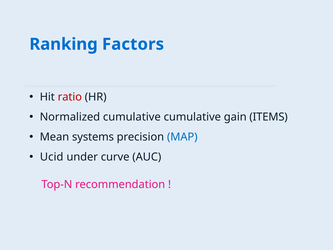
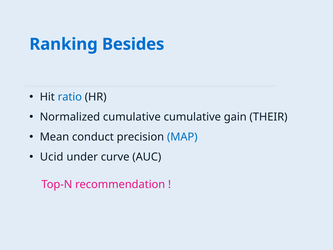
Factors: Factors -> Besides
ratio colour: red -> blue
ITEMS: ITEMS -> THEIR
systems: systems -> conduct
